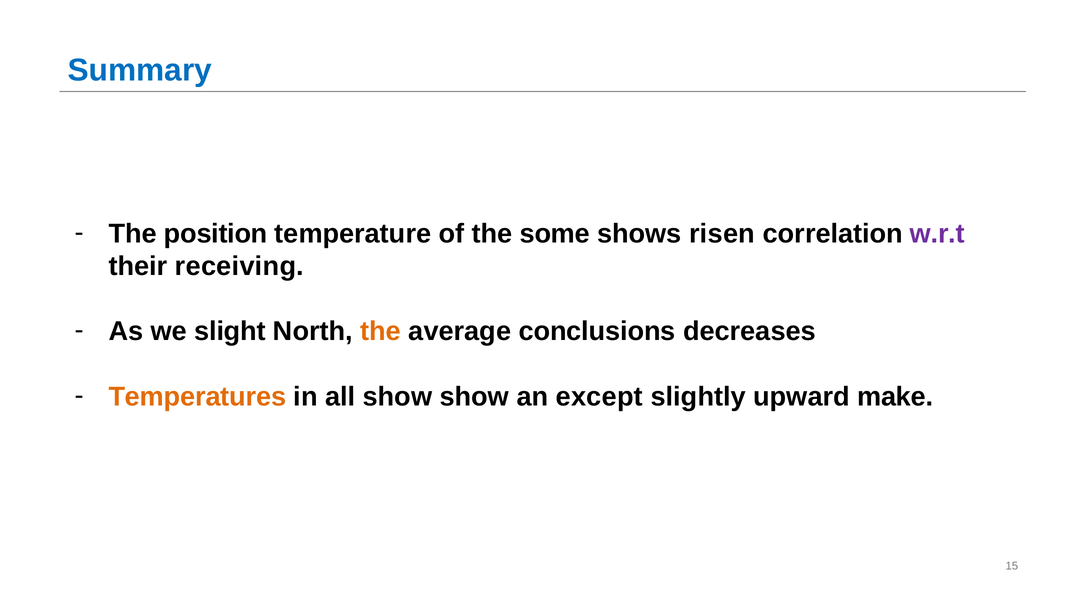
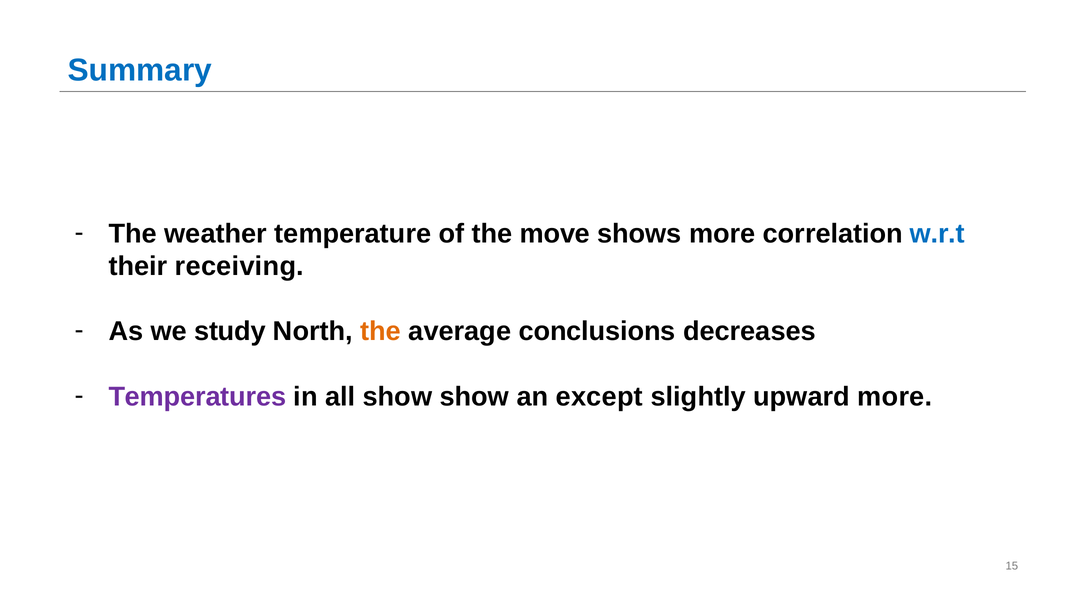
position: position -> weather
some: some -> move
shows risen: risen -> more
w.r.t colour: purple -> blue
slight: slight -> study
Temperatures colour: orange -> purple
upward make: make -> more
